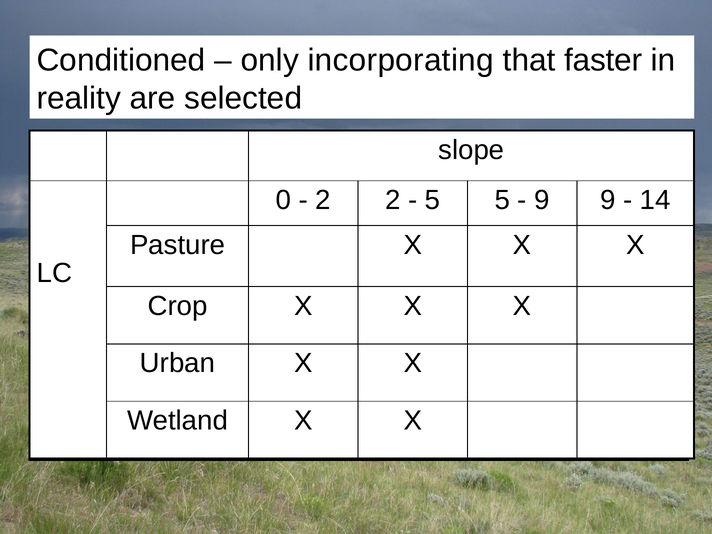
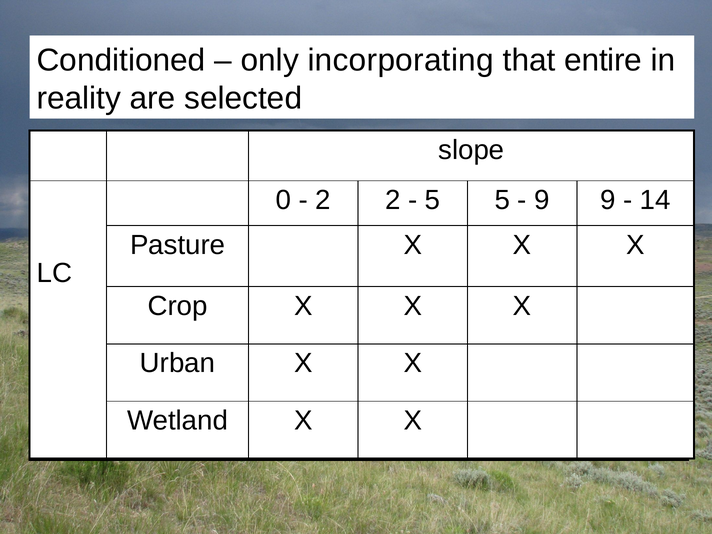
faster: faster -> entire
